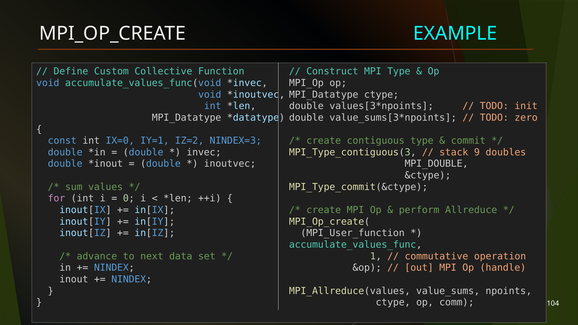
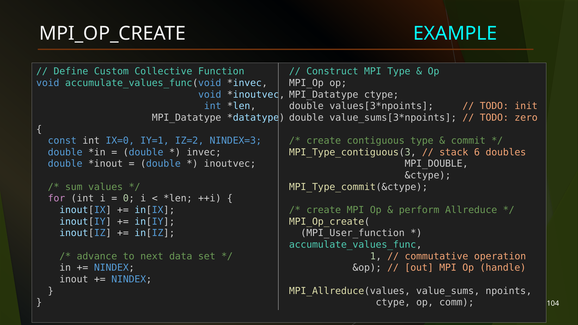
9: 9 -> 6
